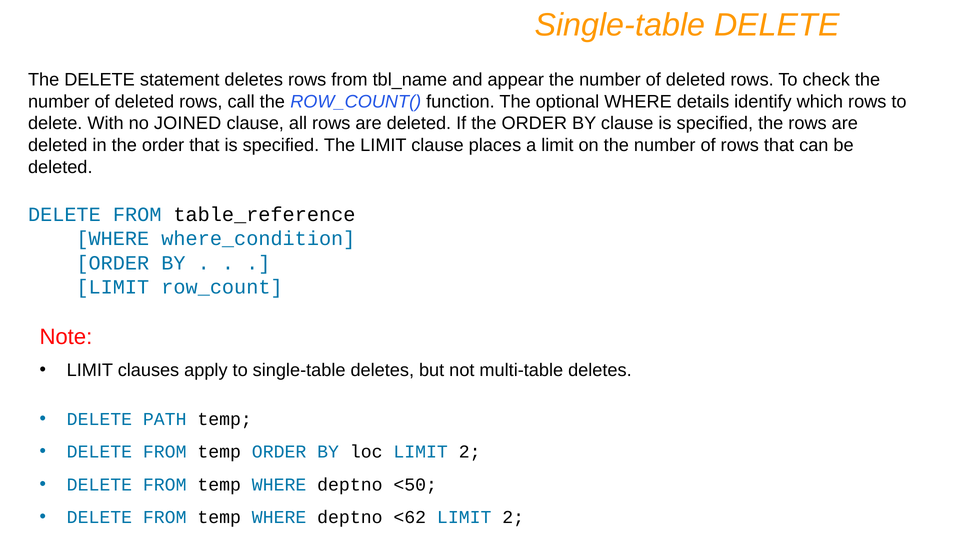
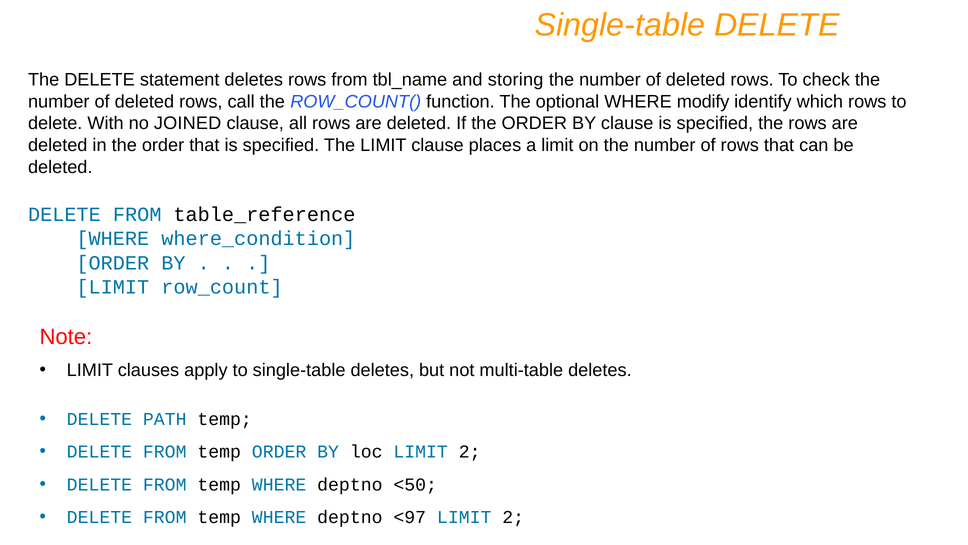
appear: appear -> storing
details: details -> modify
<62: <62 -> <97
